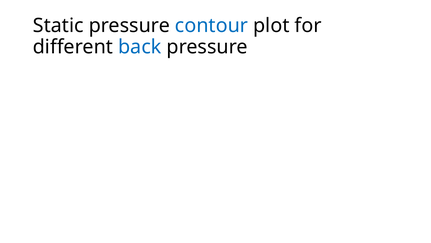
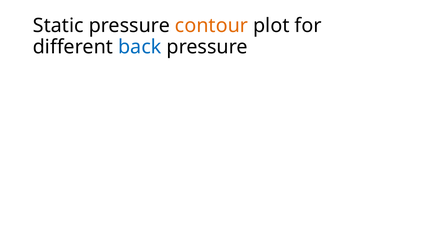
contour colour: blue -> orange
